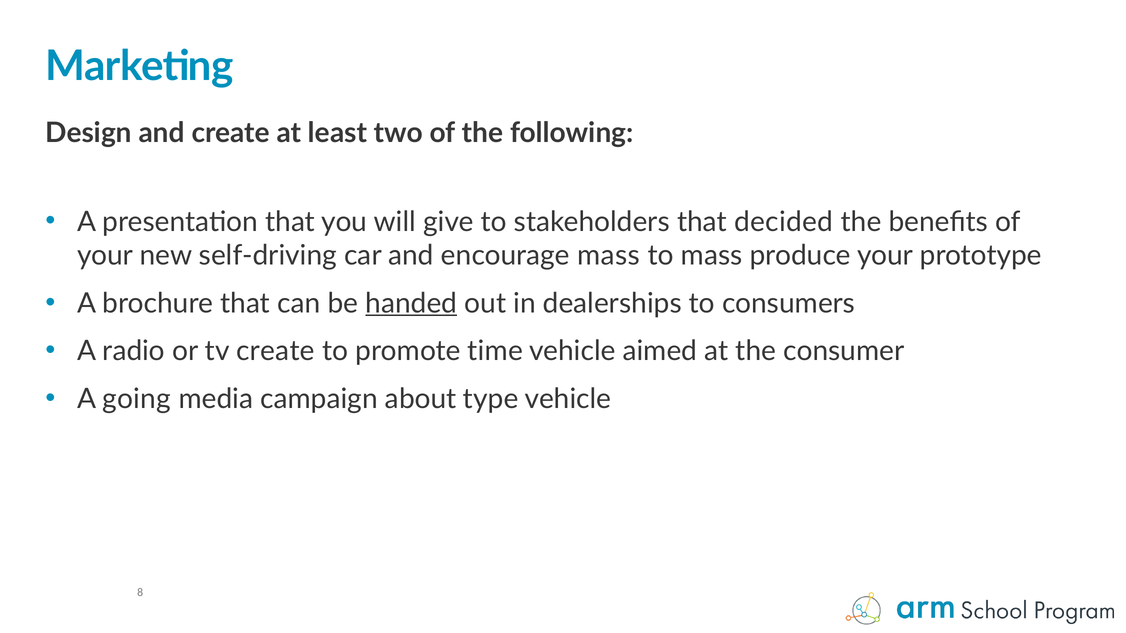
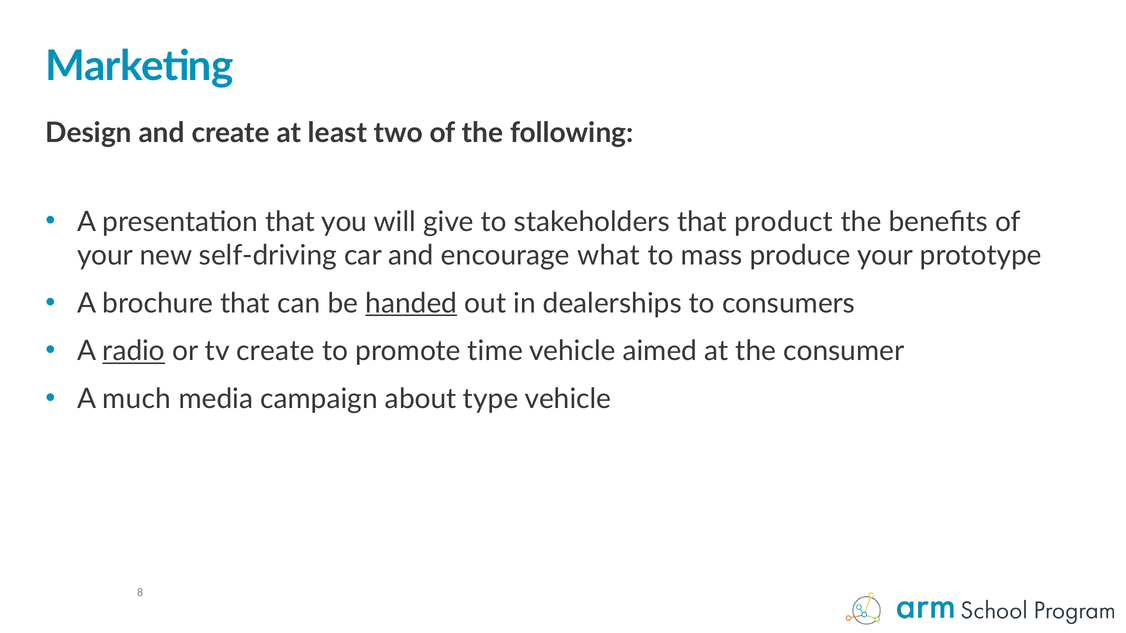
decided: decided -> product
encourage mass: mass -> what
radio underline: none -> present
going: going -> much
